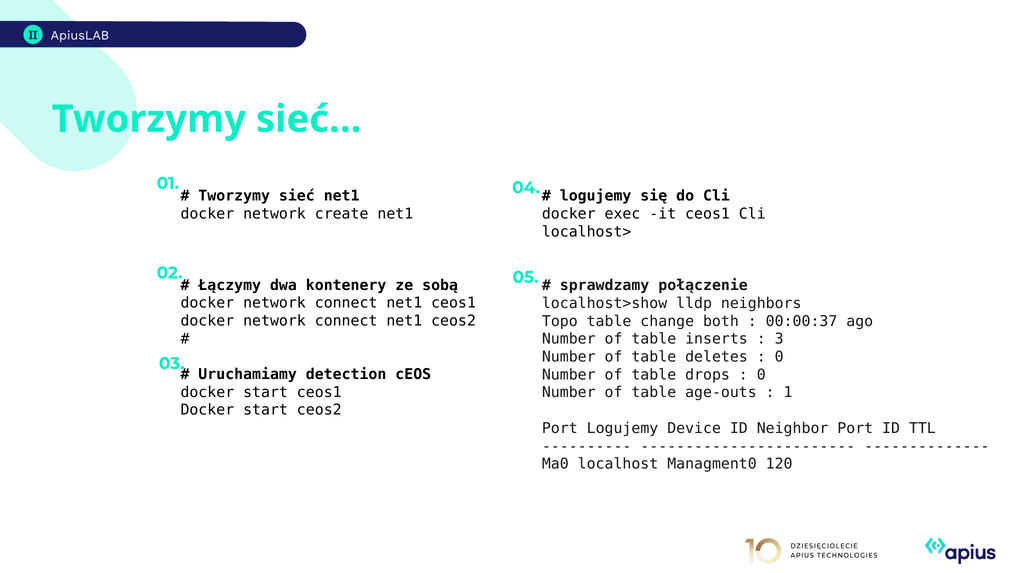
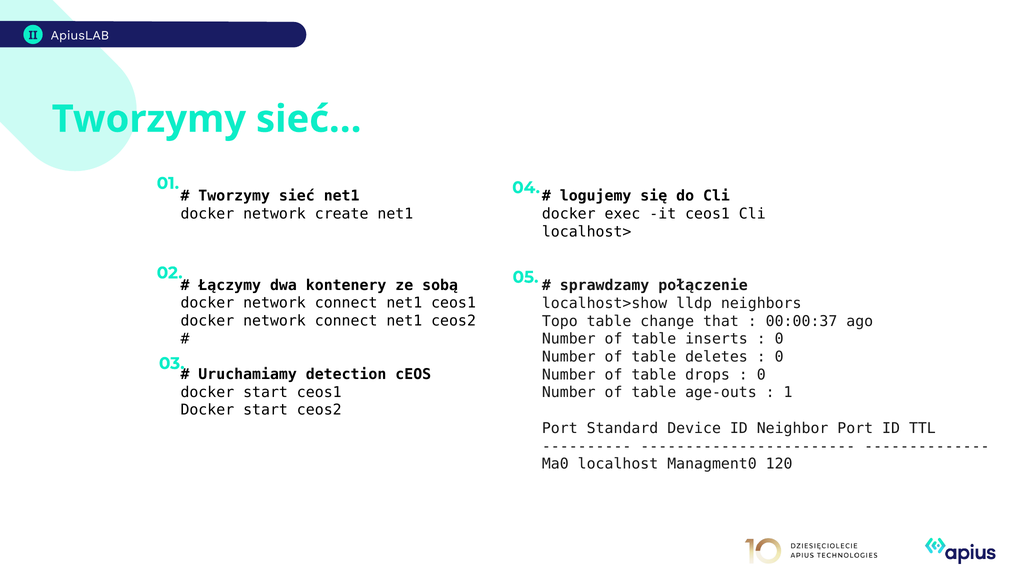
both: both -> that
3 at (779, 339): 3 -> 0
Port Logujemy: Logujemy -> Standard
